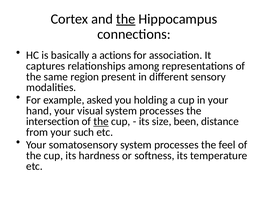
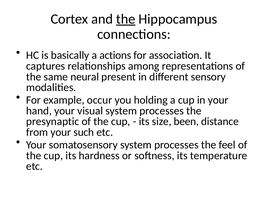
region: region -> neural
asked: asked -> occur
intersection: intersection -> presynaptic
the at (101, 121) underline: present -> none
